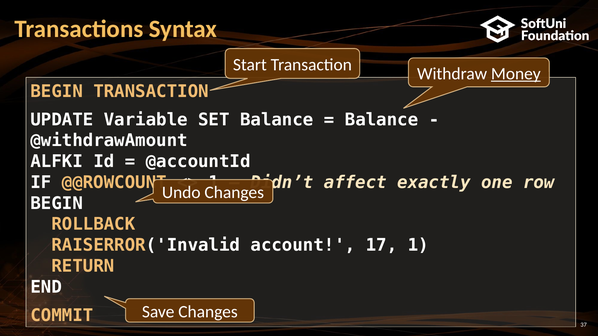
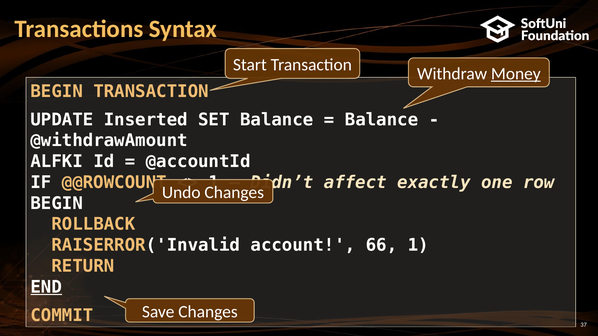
Variable: Variable -> Inserted
17: 17 -> 66
END underline: none -> present
